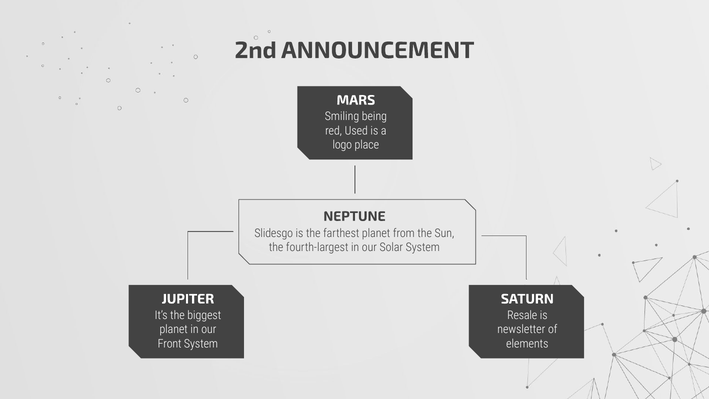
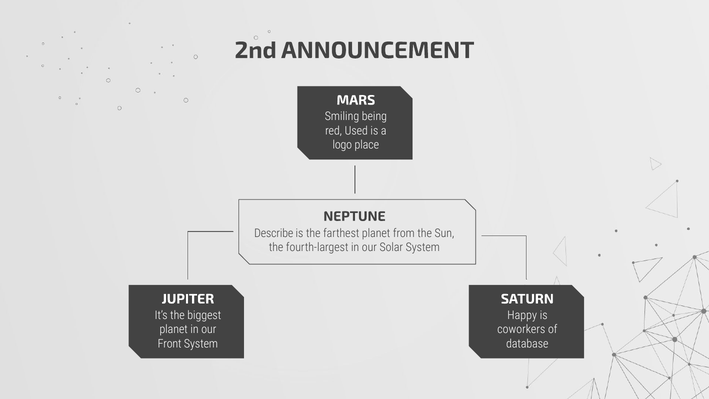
Slidesgo: Slidesgo -> Describe
Resale: Resale -> Happy
newsletter: newsletter -> coworkers
elements: elements -> database
